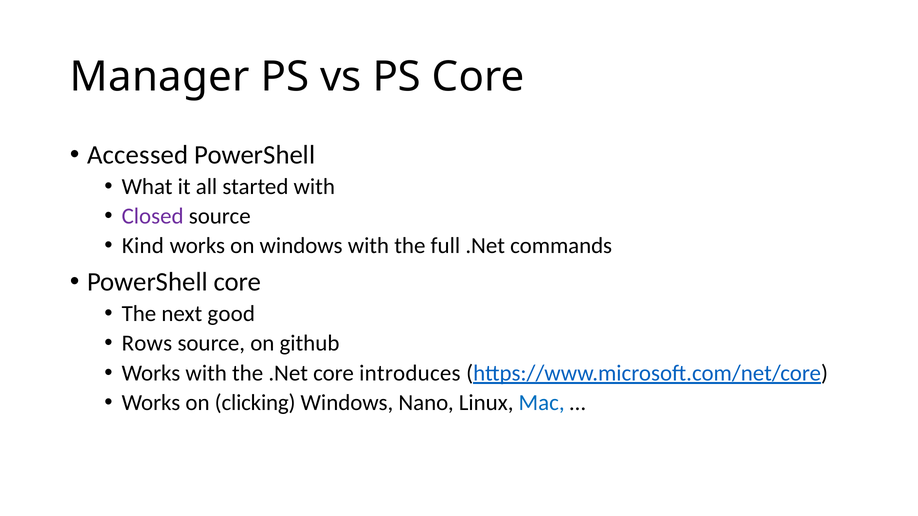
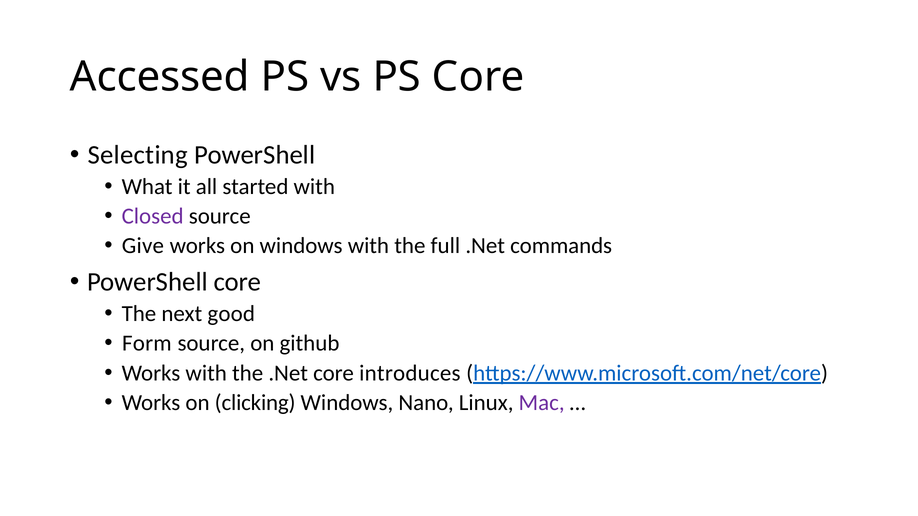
Manager: Manager -> Accessed
Accessed: Accessed -> Selecting
Kind: Kind -> Give
Rows: Rows -> Form
Mac colour: blue -> purple
